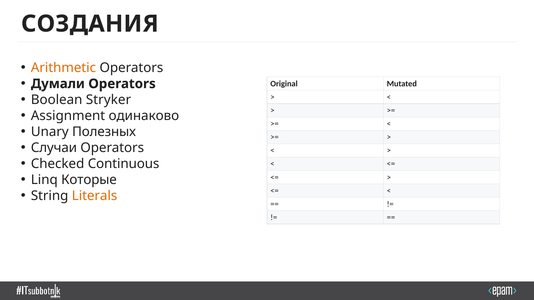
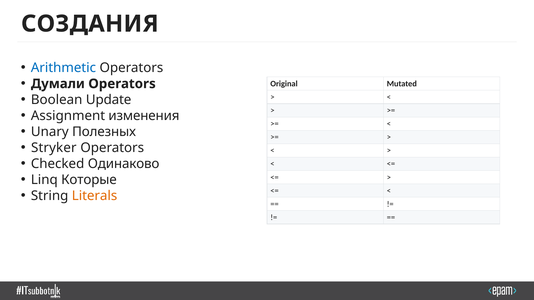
Arithmetic colour: orange -> blue
Stryker: Stryker -> Update
одинаково: одинаково -> изменения
Случаи: Случаи -> Stryker
Continuous: Continuous -> Одинаково
